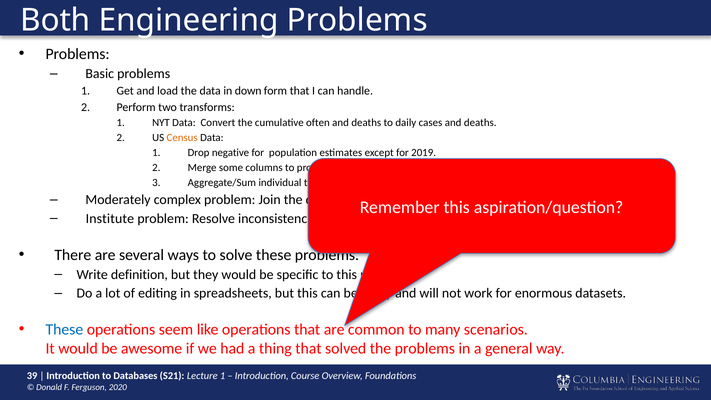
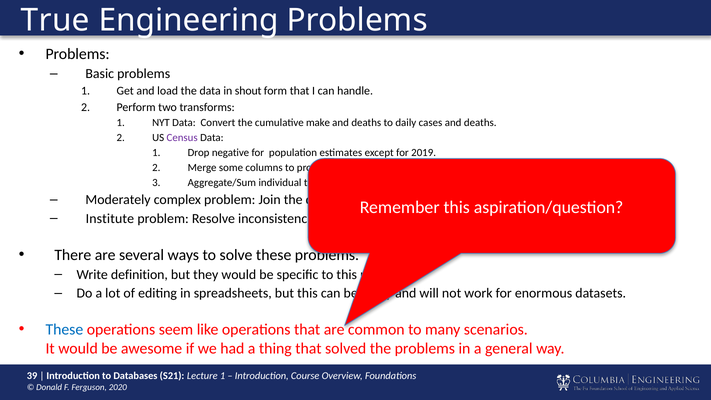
Both: Both -> True
down: down -> shout
often: often -> make
Census colour: orange -> purple
